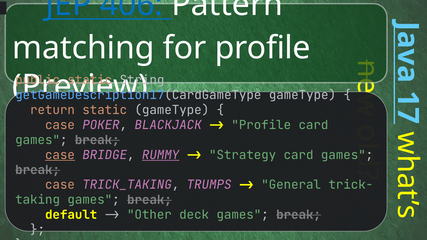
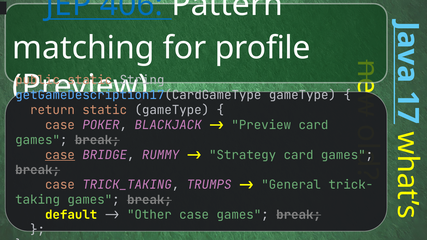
Profile at (261, 125): Profile -> Preview
RUMMY underline: present -> none
Other deck: deck -> case
